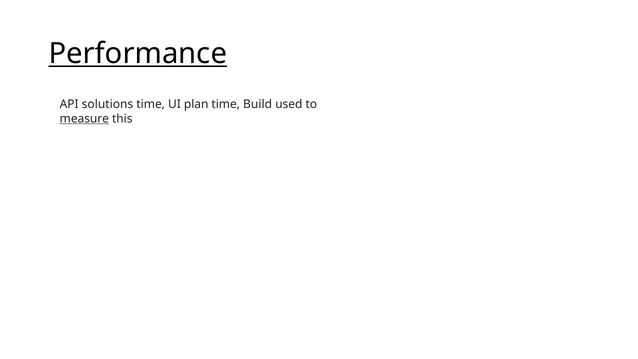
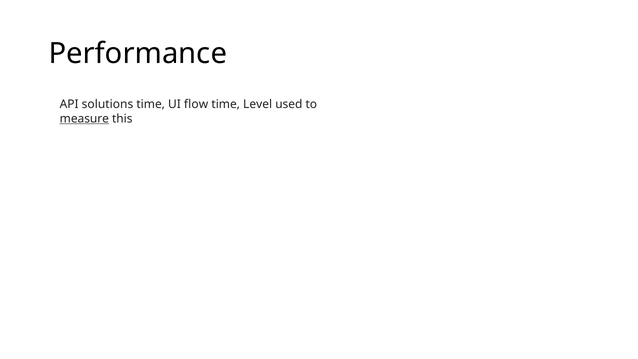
Performance underline: present -> none
plan: plan -> flow
Build: Build -> Level
